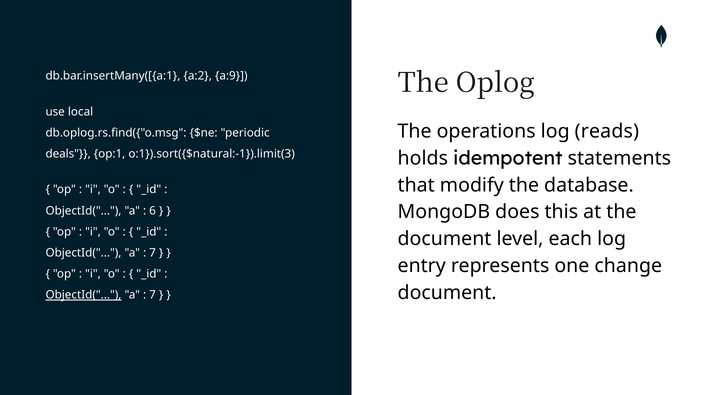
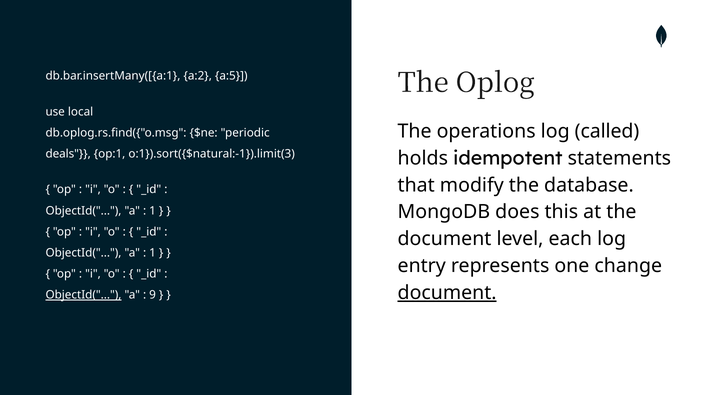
a:9: a:9 -> a:5
reads: reads -> called
6 at (153, 211): 6 -> 1
7 at (153, 253): 7 -> 1
document at (447, 293) underline: none -> present
7 at (153, 295): 7 -> 9
